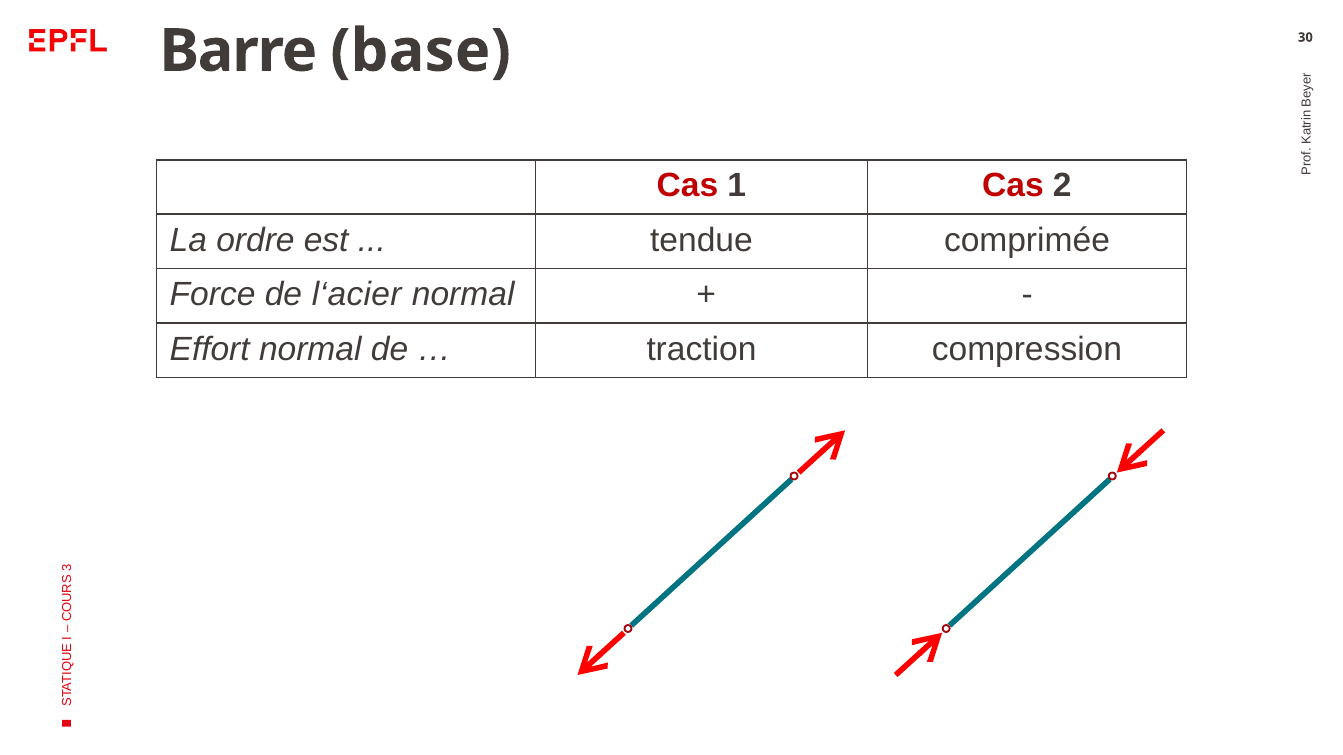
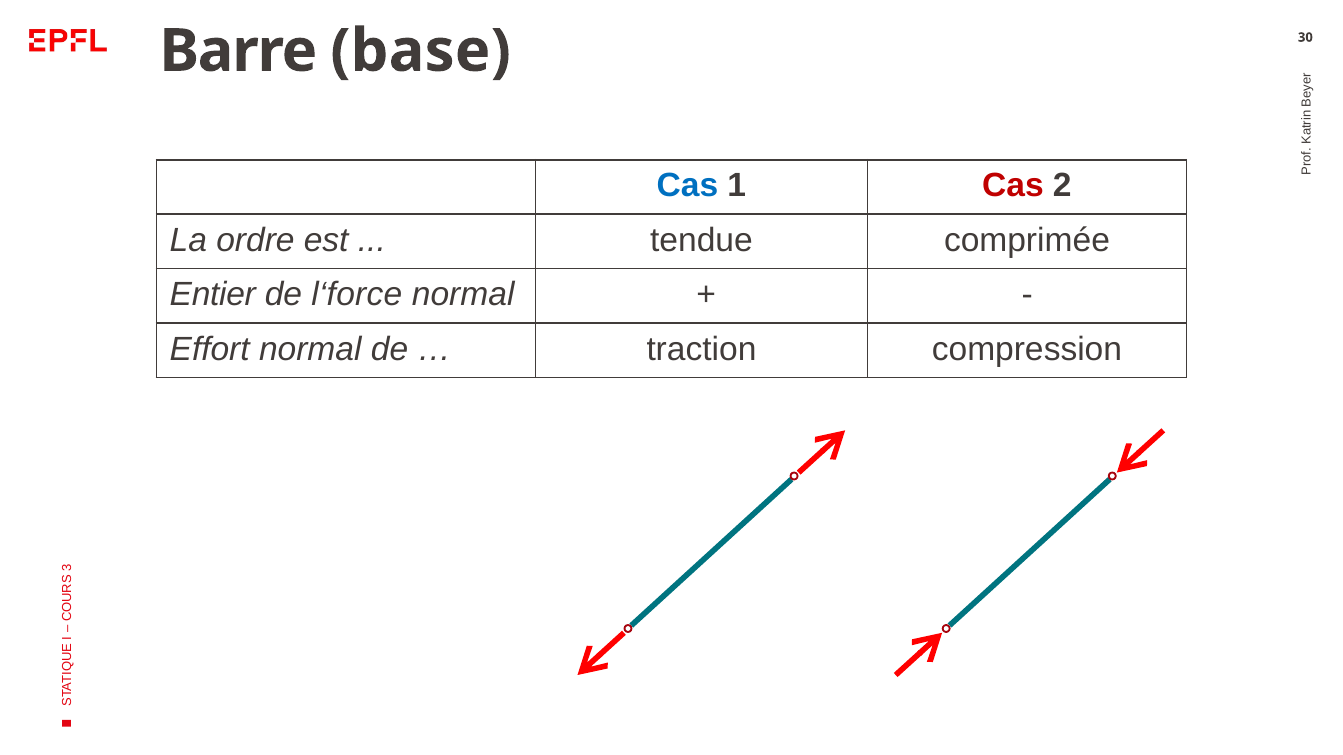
Cas at (687, 186) colour: red -> blue
Force: Force -> Entier
l‘acier: l‘acier -> l‘force
